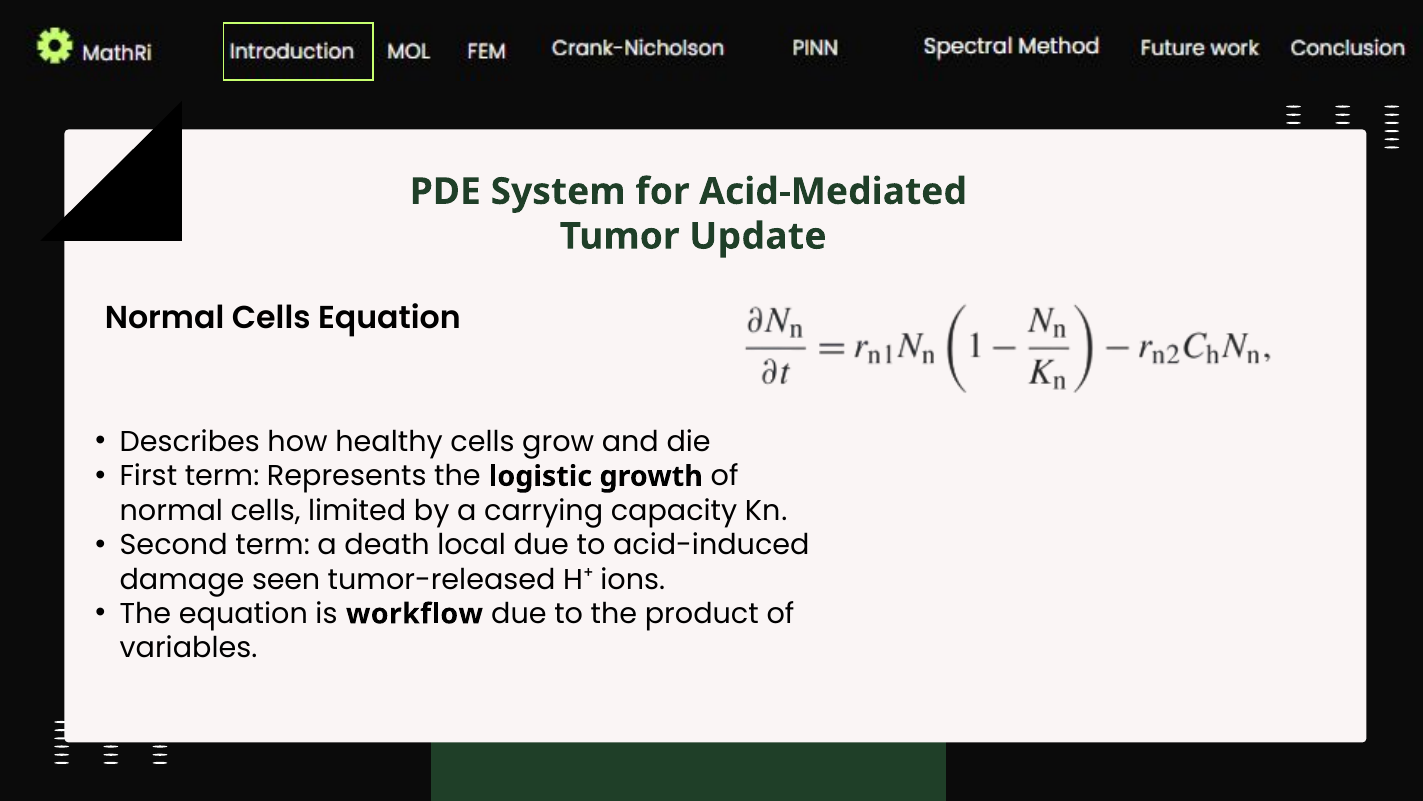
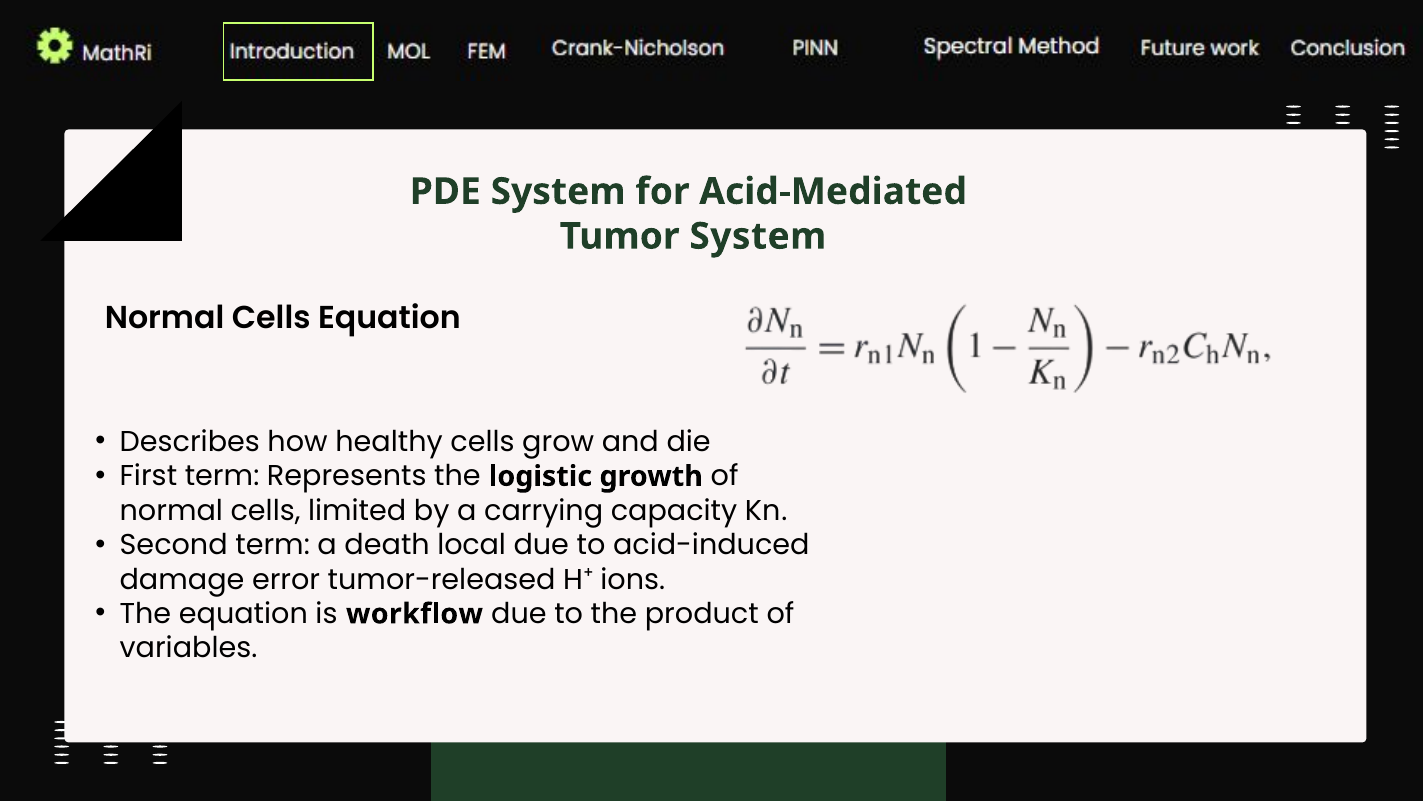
Tumor Update: Update -> System
seen: seen -> error
